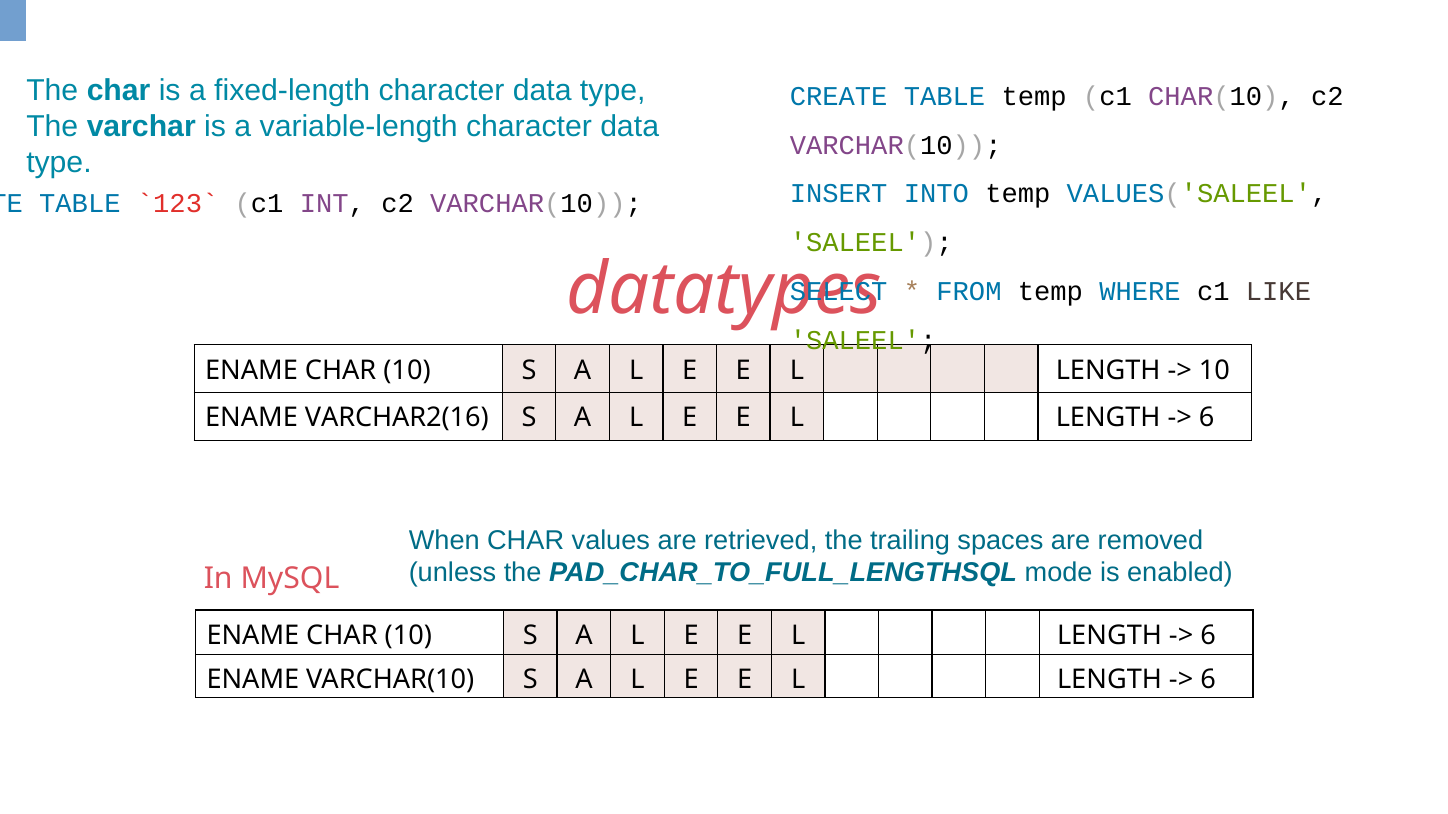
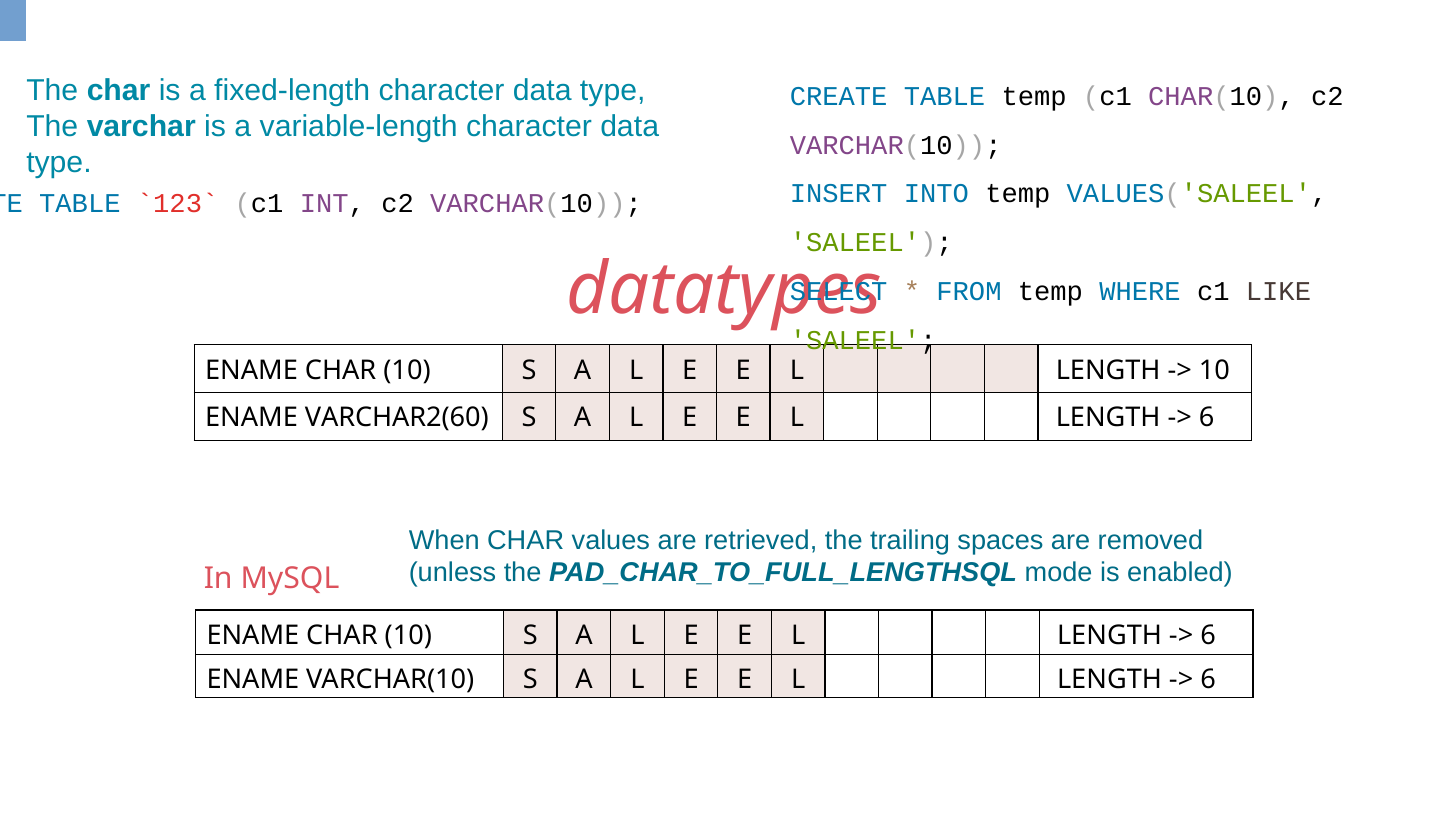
VARCHAR2(16: VARCHAR2(16 -> VARCHAR2(60
